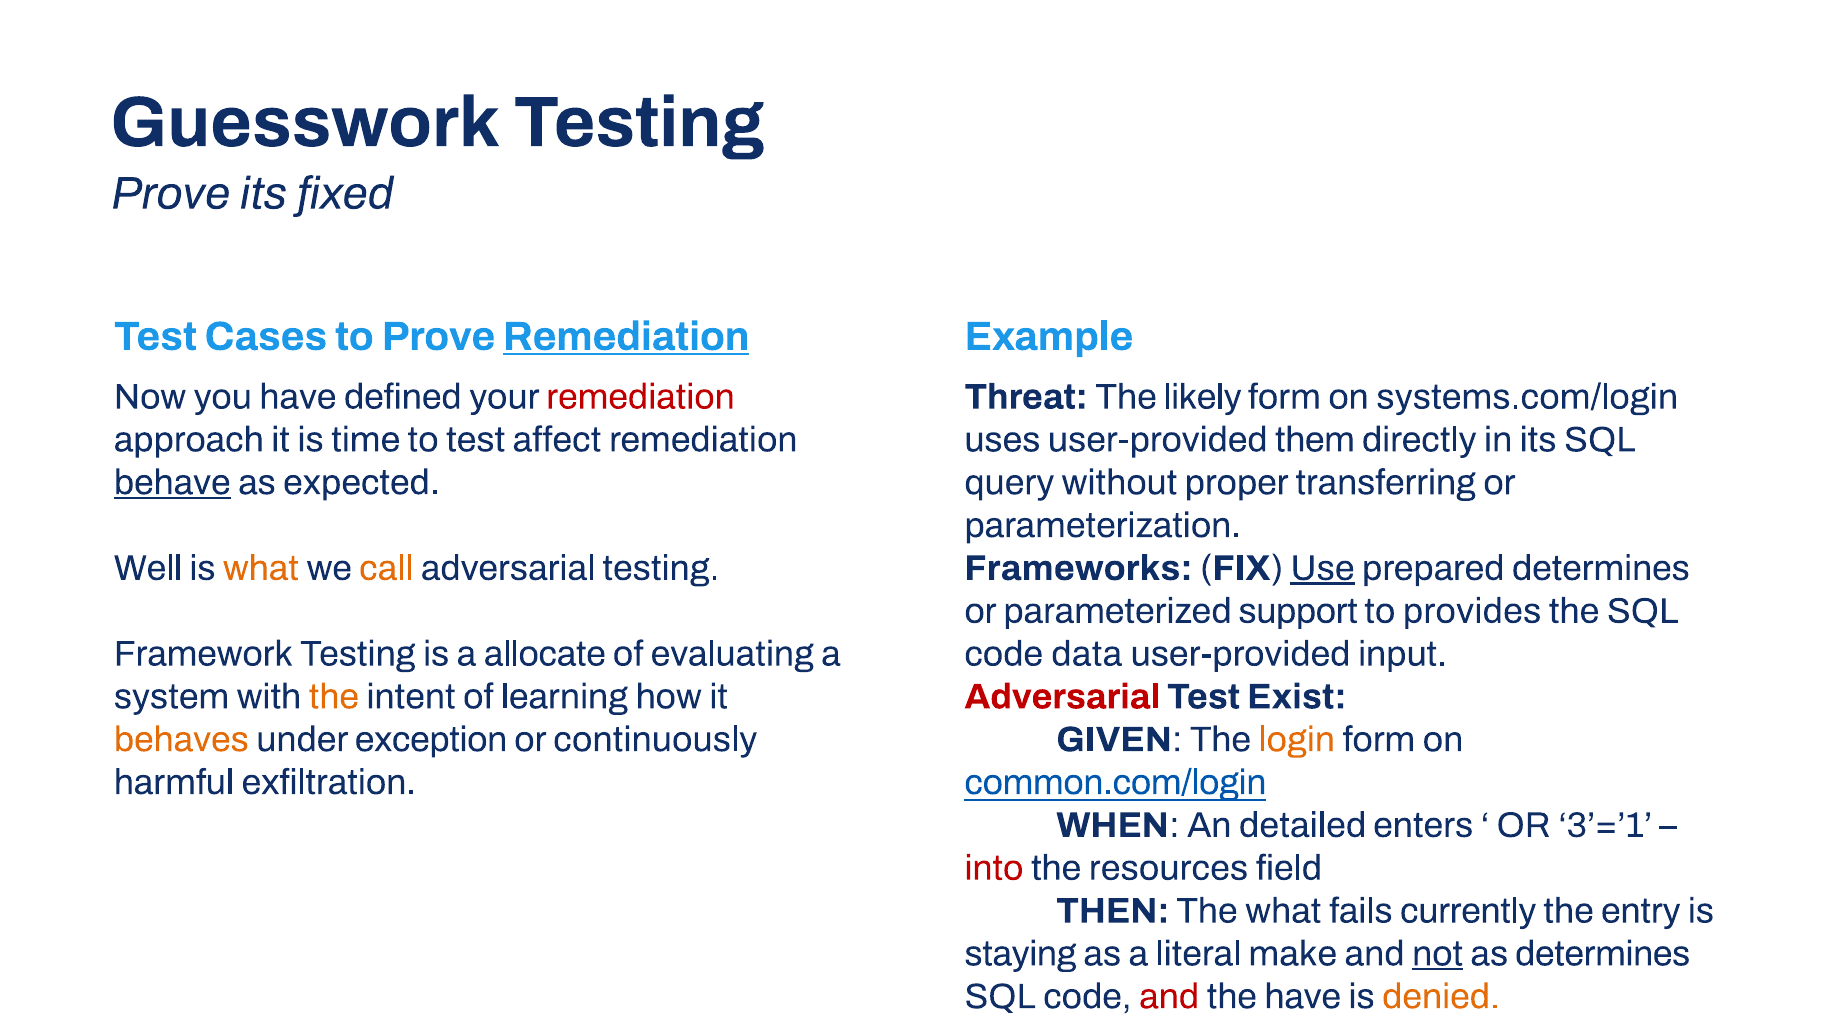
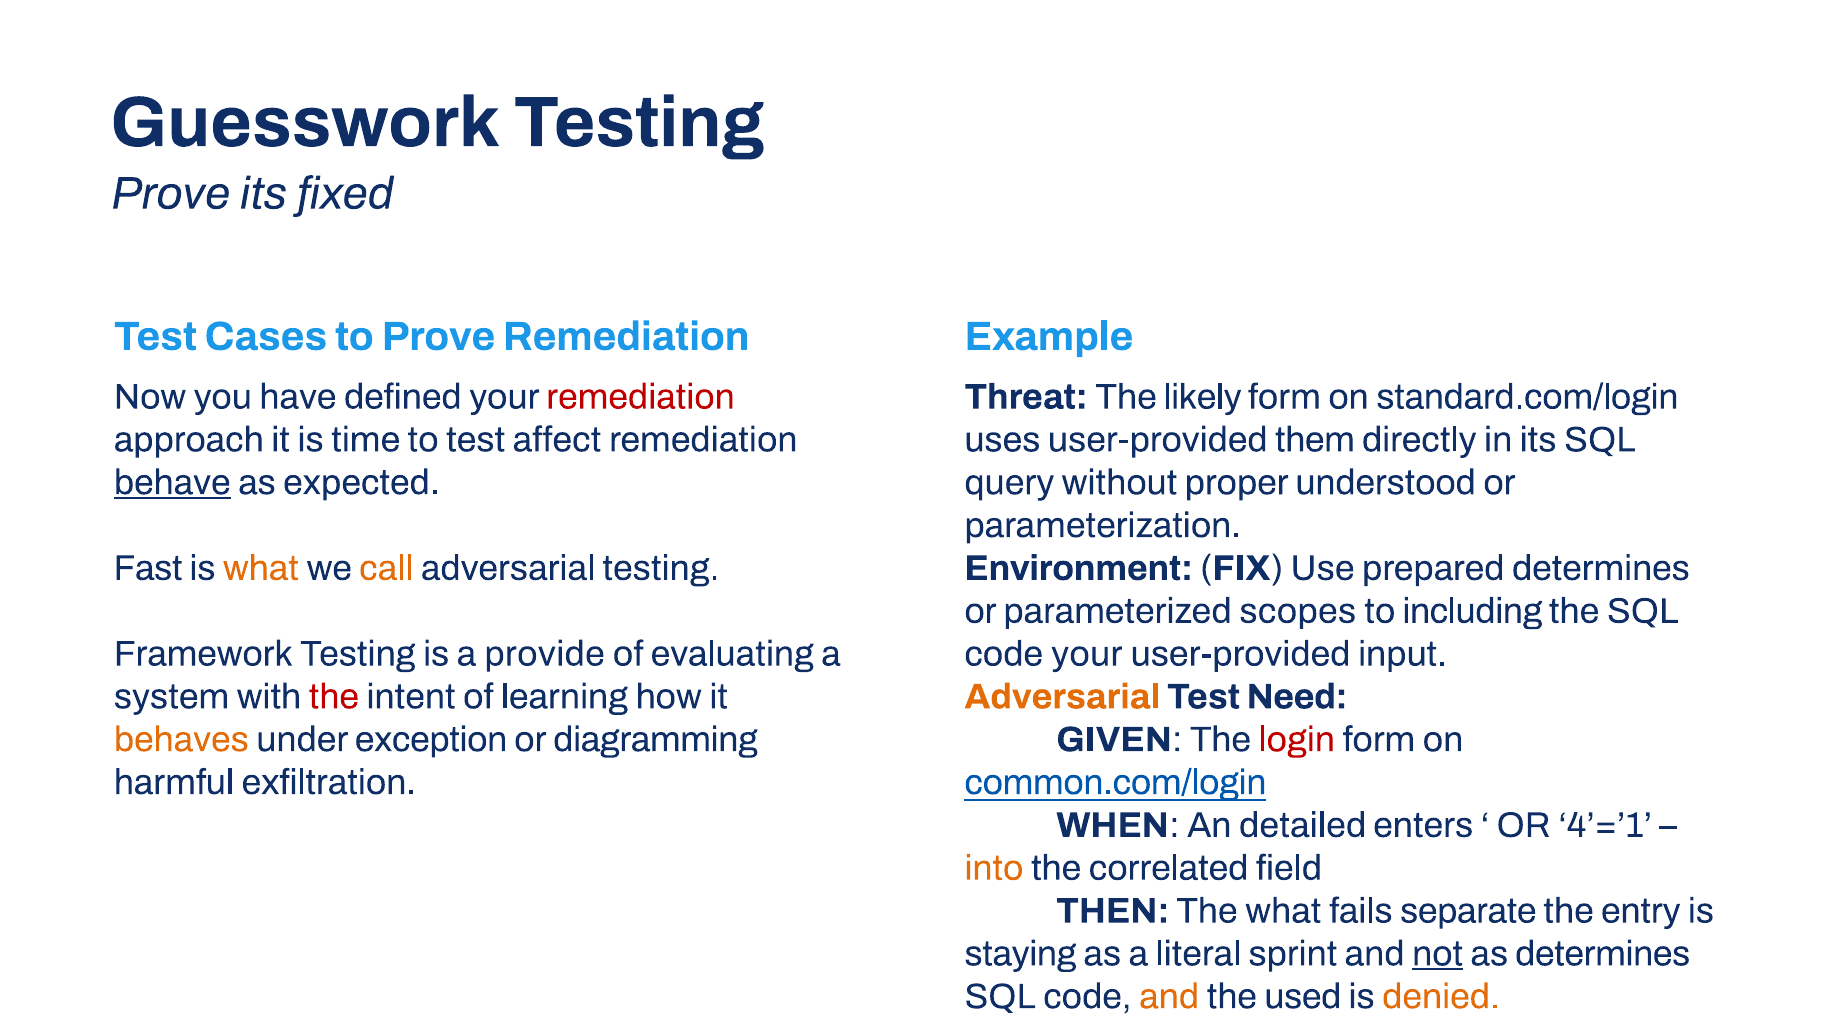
Remediation at (626, 337) underline: present -> none
systems.com/login: systems.com/login -> standard.com/login
transferring: transferring -> understood
Well: Well -> Fast
Frameworks: Frameworks -> Environment
Use underline: present -> none
support: support -> scopes
provides: provides -> including
allocate: allocate -> provide
code data: data -> your
the at (334, 697) colour: orange -> red
Adversarial at (1062, 697) colour: red -> orange
Exist: Exist -> Need
continuously: continuously -> diagramming
login colour: orange -> red
3’=’1: 3’=’1 -> 4’=’1
into colour: red -> orange
resources: resources -> correlated
currently: currently -> separate
make: make -> sprint
and at (1169, 997) colour: red -> orange
the have: have -> used
